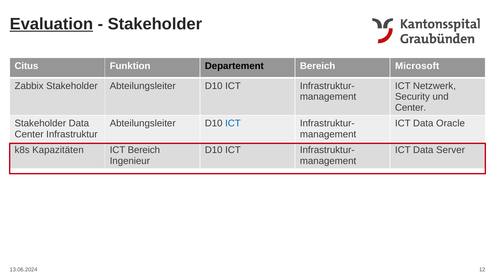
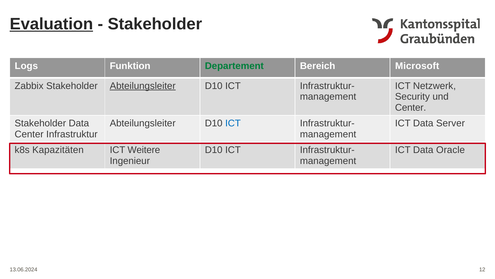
Citus: Citus -> Logs
Departement colour: black -> green
Abteilungsleiter at (143, 86) underline: none -> present
Oracle: Oracle -> Server
ICT Bereich: Bereich -> Weitere
Server: Server -> Oracle
